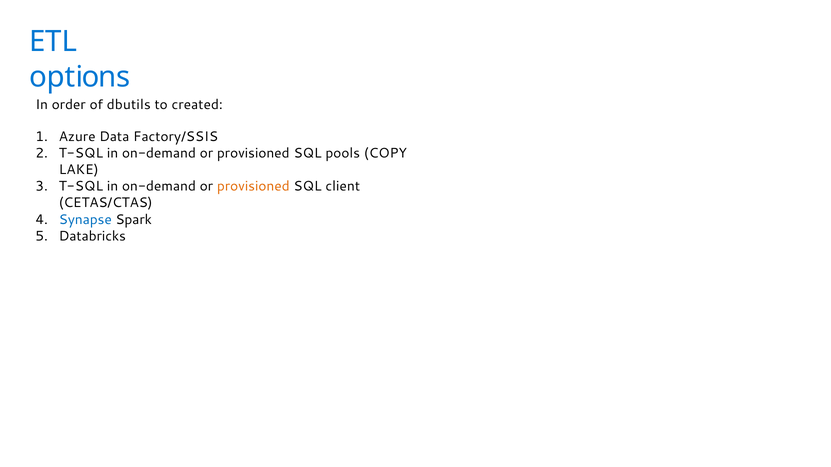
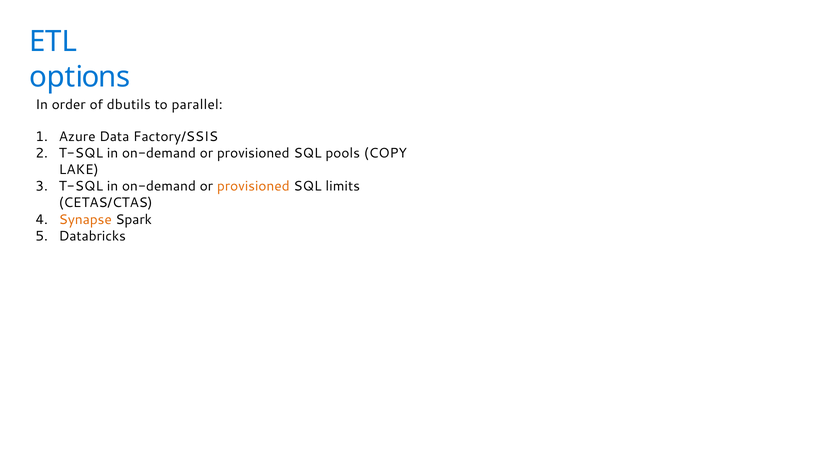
created: created -> parallel
client: client -> limits
Synapse colour: blue -> orange
